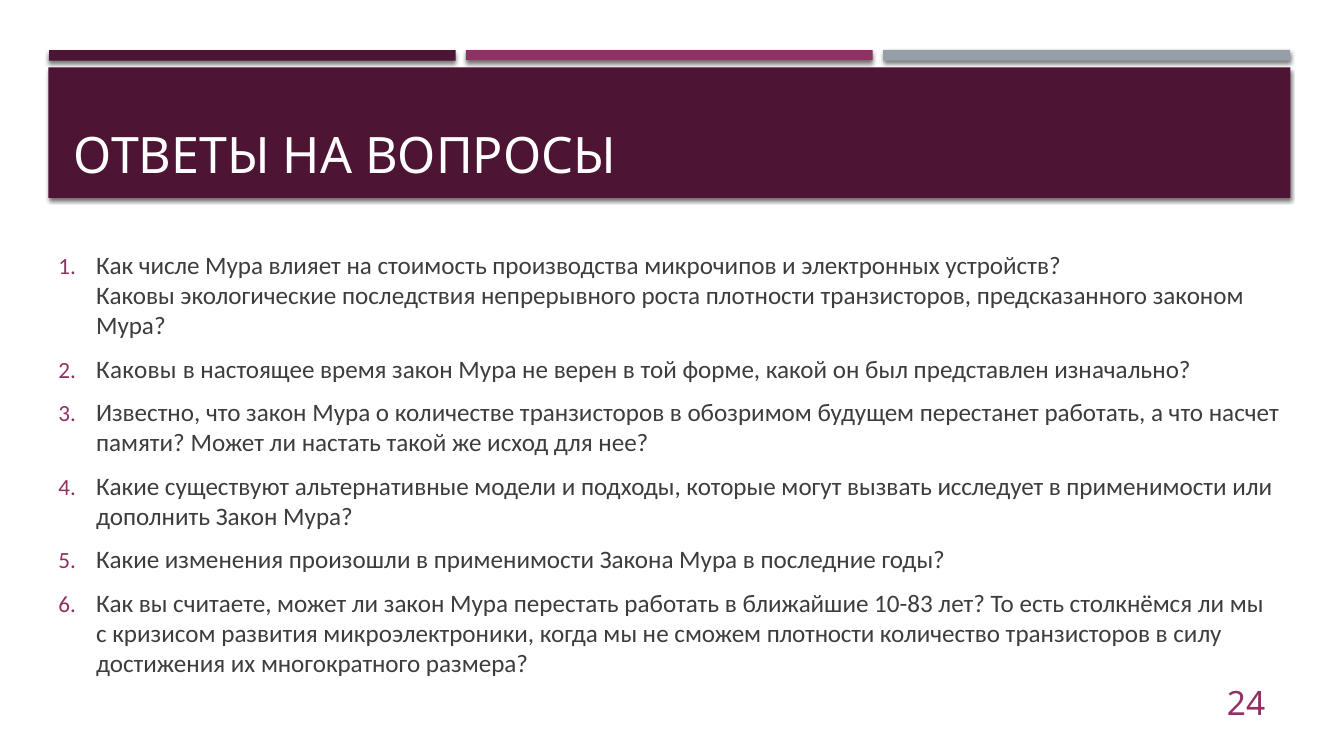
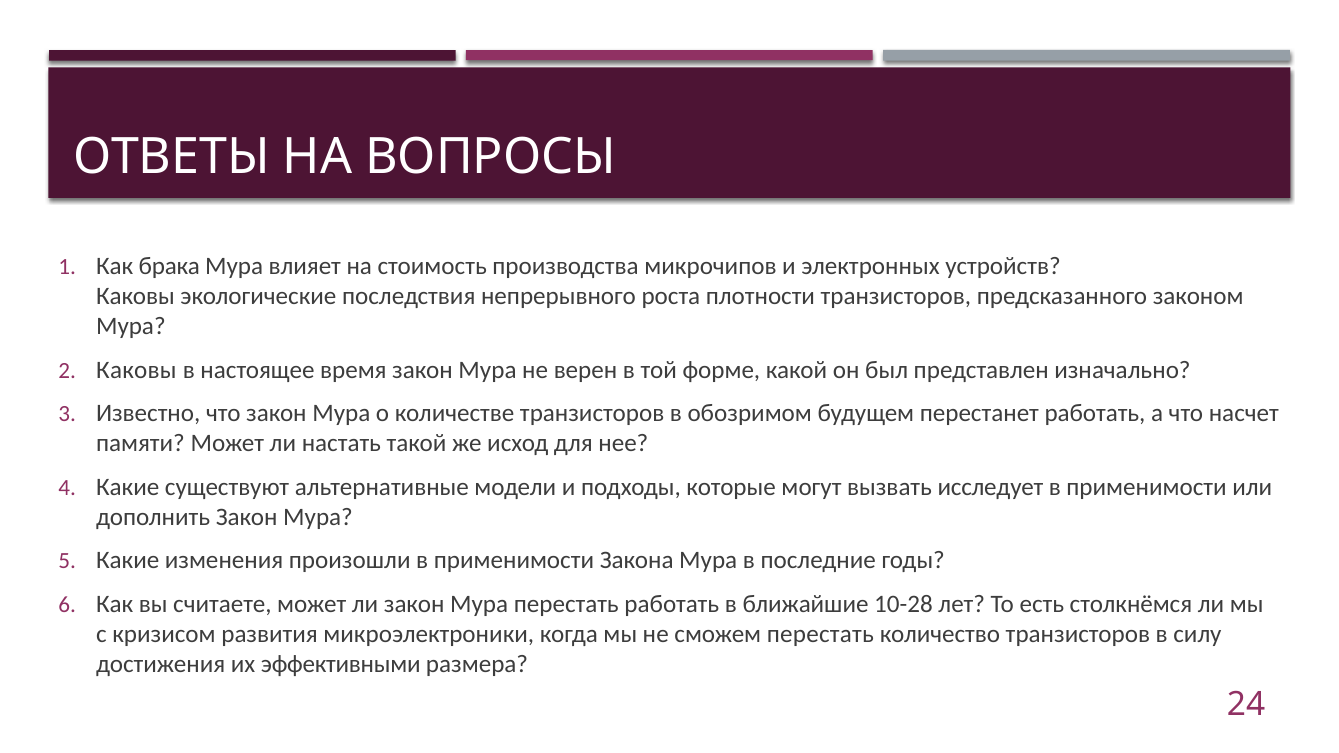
числе: числе -> брака
10-83: 10-83 -> 10-28
сможем плотности: плотности -> перестать
многократного: многократного -> эффективными
